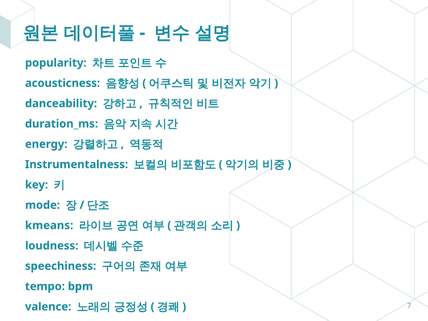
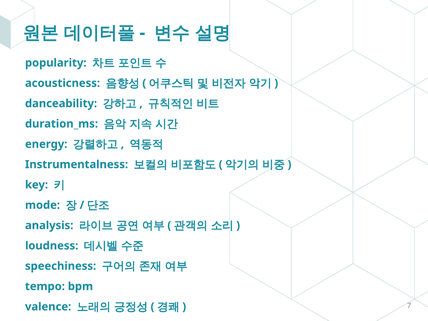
kmeans: kmeans -> analysis
